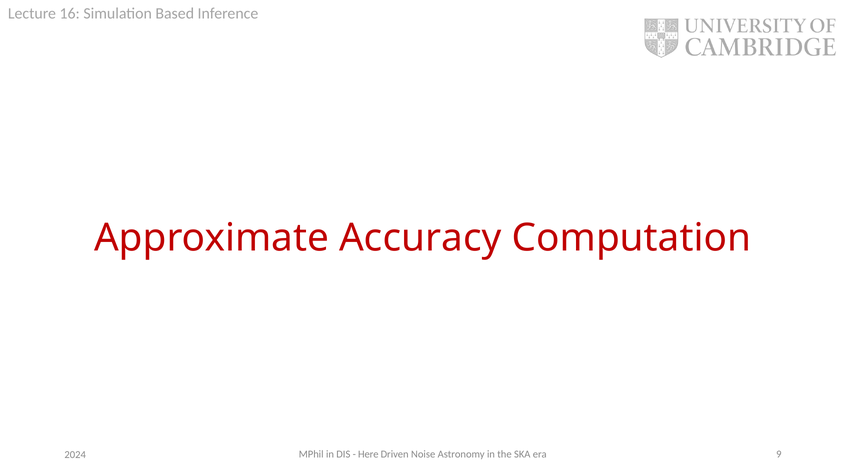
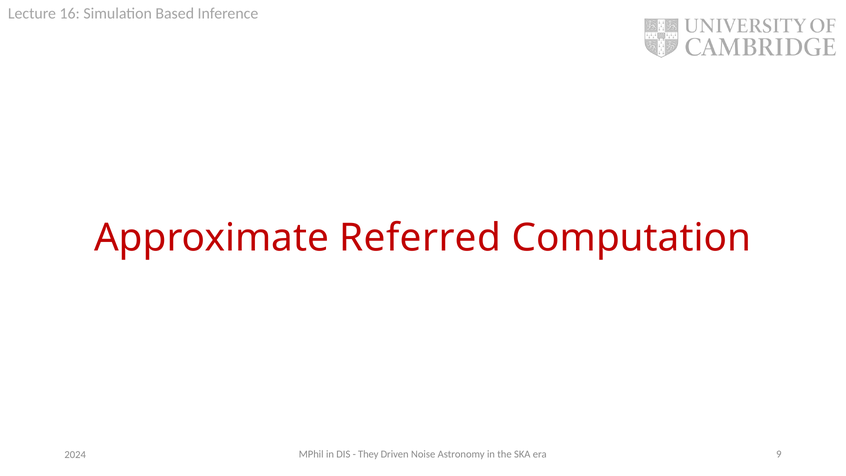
Accuracy: Accuracy -> Referred
Here: Here -> They
